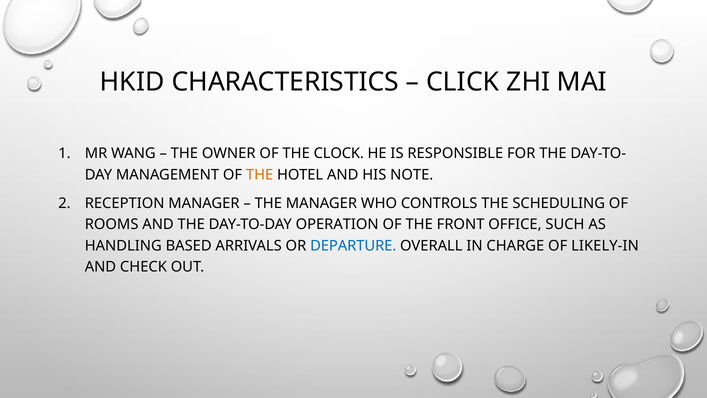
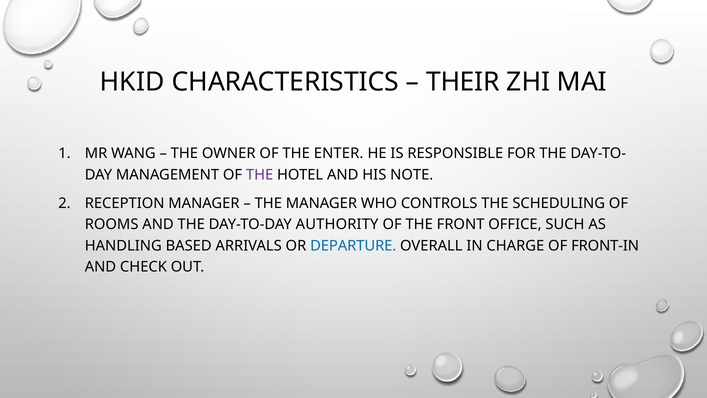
CLICK: CLICK -> THEIR
CLOCK: CLOCK -> ENTER
THE at (260, 175) colour: orange -> purple
OPERATION: OPERATION -> AUTHORITY
LIKELY-IN: LIKELY-IN -> FRONT-IN
